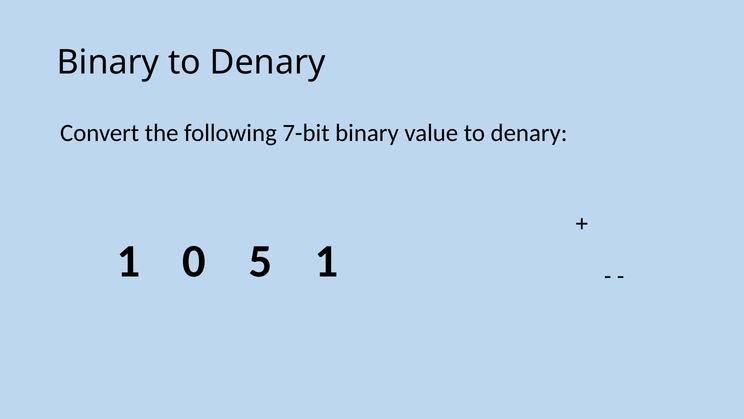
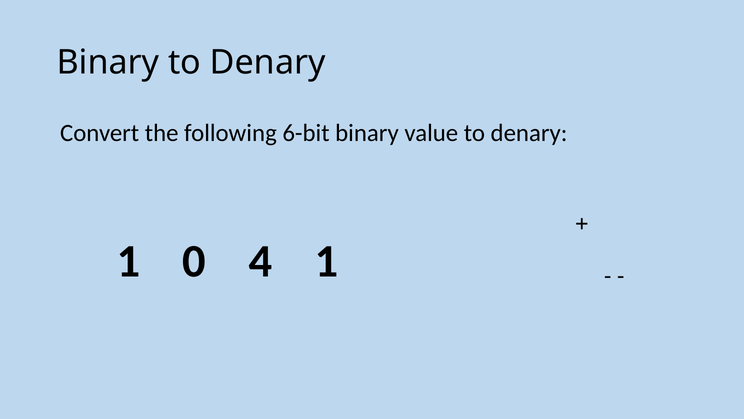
7-bit: 7-bit -> 6-bit
5: 5 -> 4
